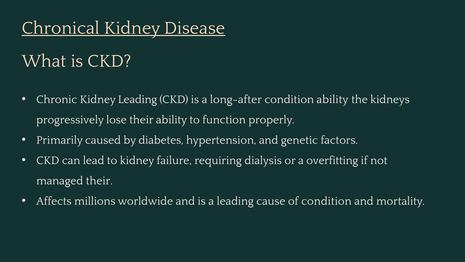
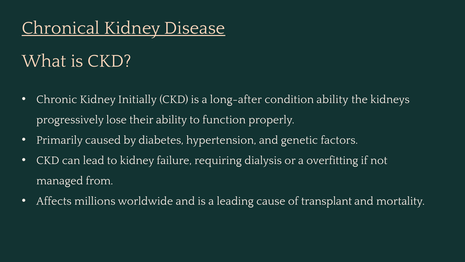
Kidney Leading: Leading -> Initially
managed their: their -> from
of condition: condition -> transplant
